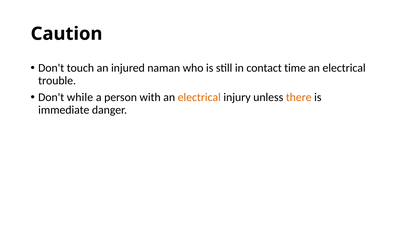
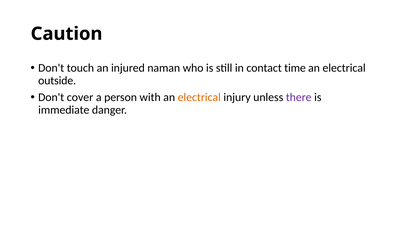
trouble: trouble -> outside
while: while -> cover
there colour: orange -> purple
